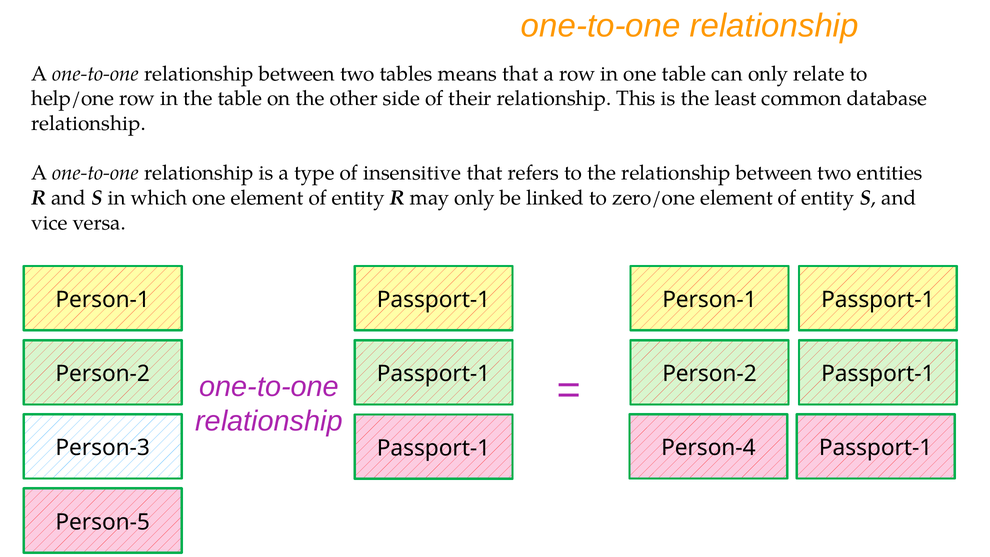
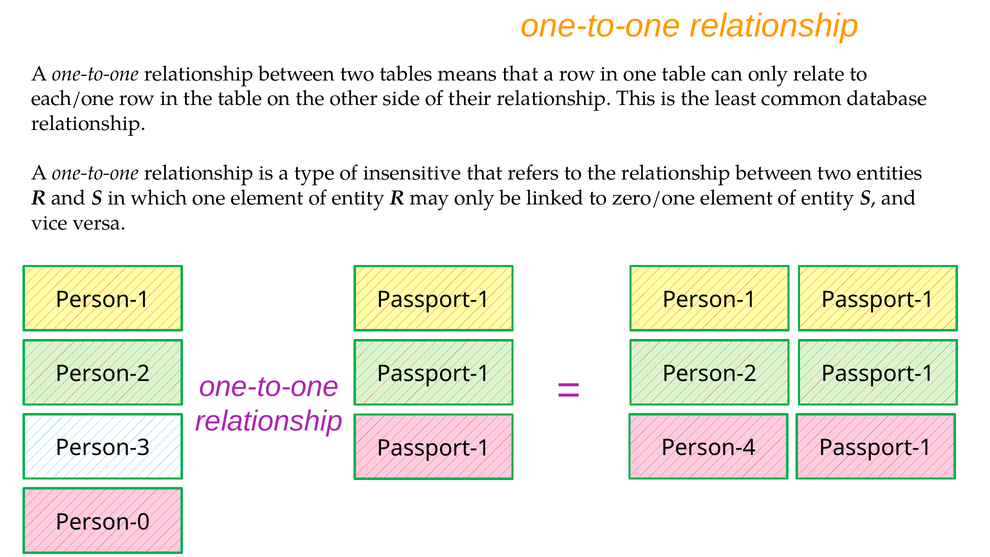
help/one: help/one -> each/one
Person-5: Person-5 -> Person-0
